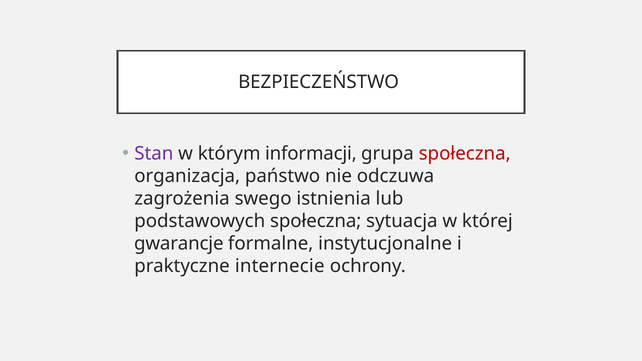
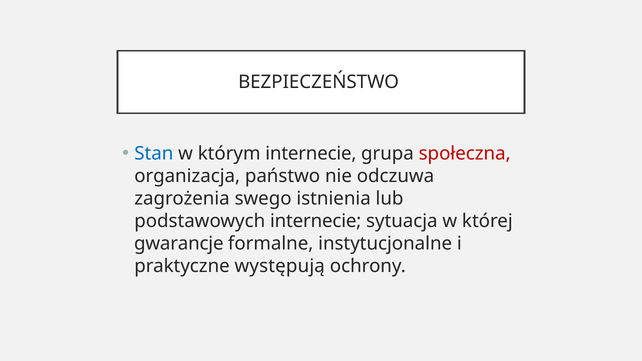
Stan colour: purple -> blue
którym informacji: informacji -> internecie
podstawowych społeczna: społeczna -> internecie
internecie: internecie -> występują
